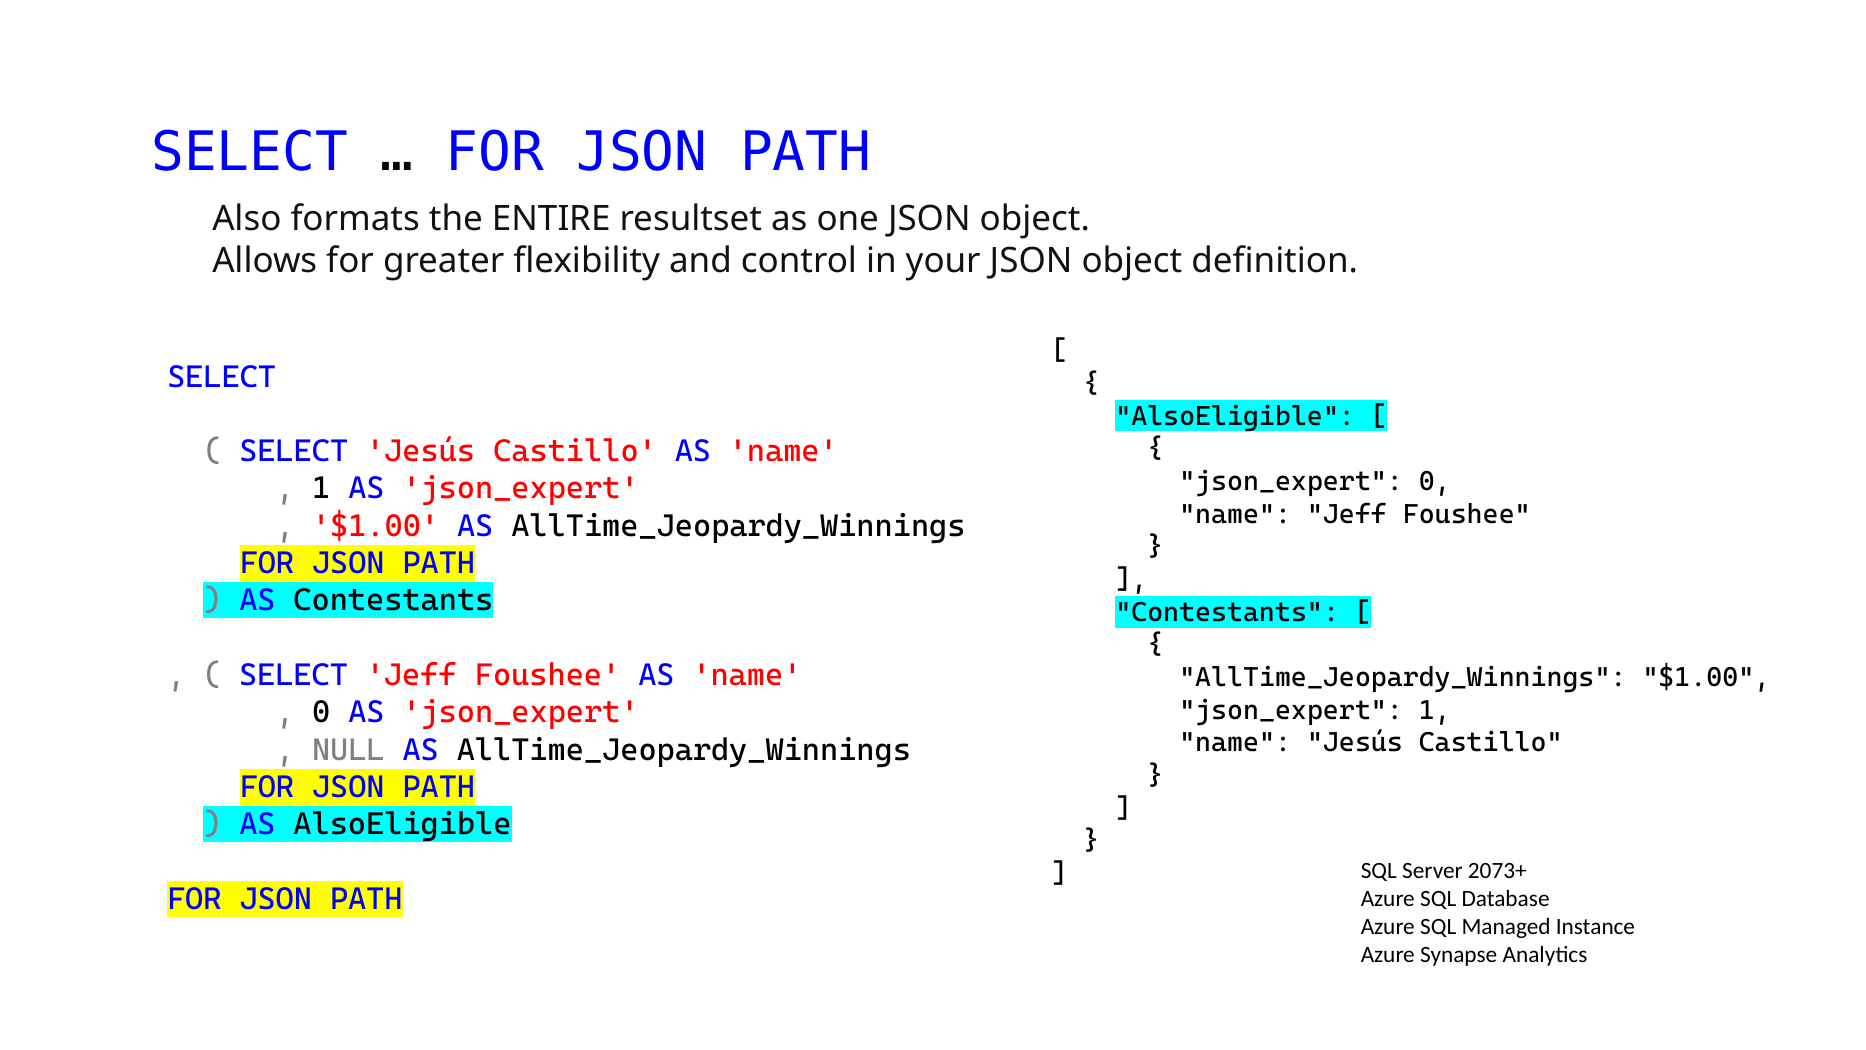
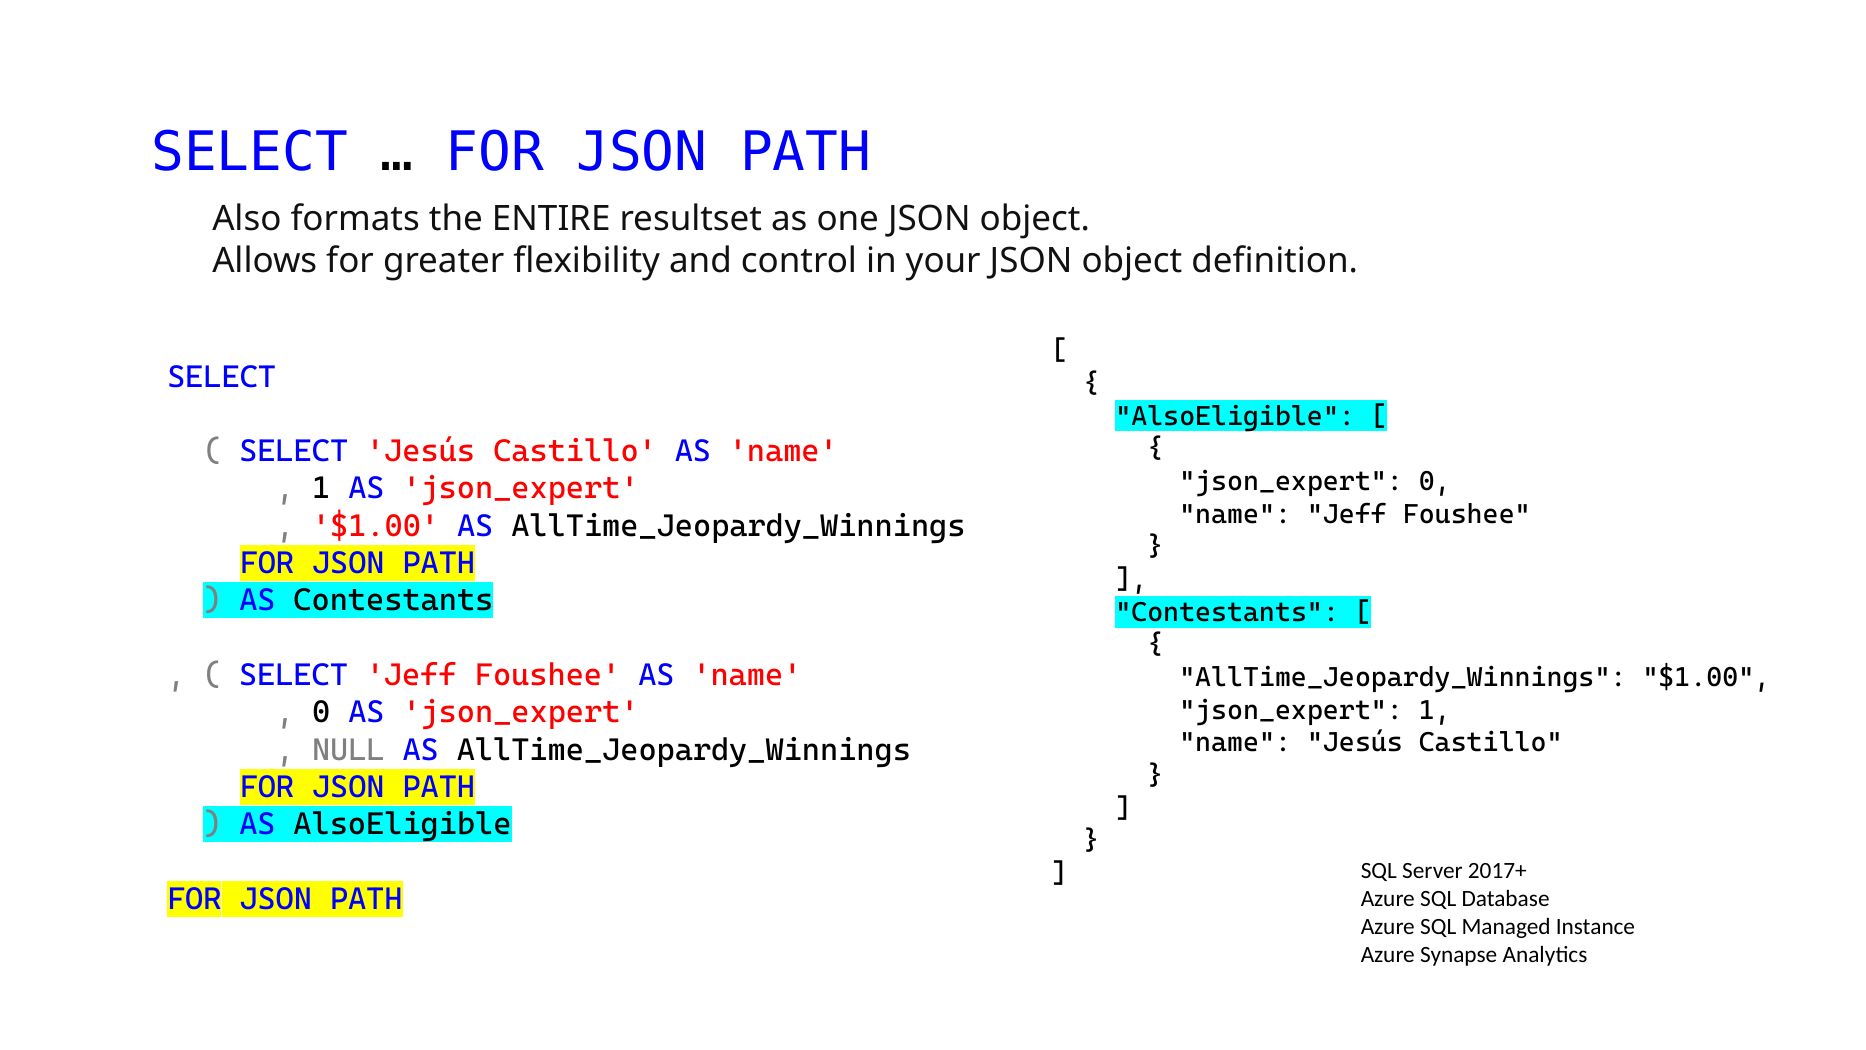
2073+: 2073+ -> 2017+
